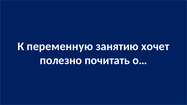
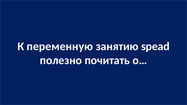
хочет: хочет -> spead
